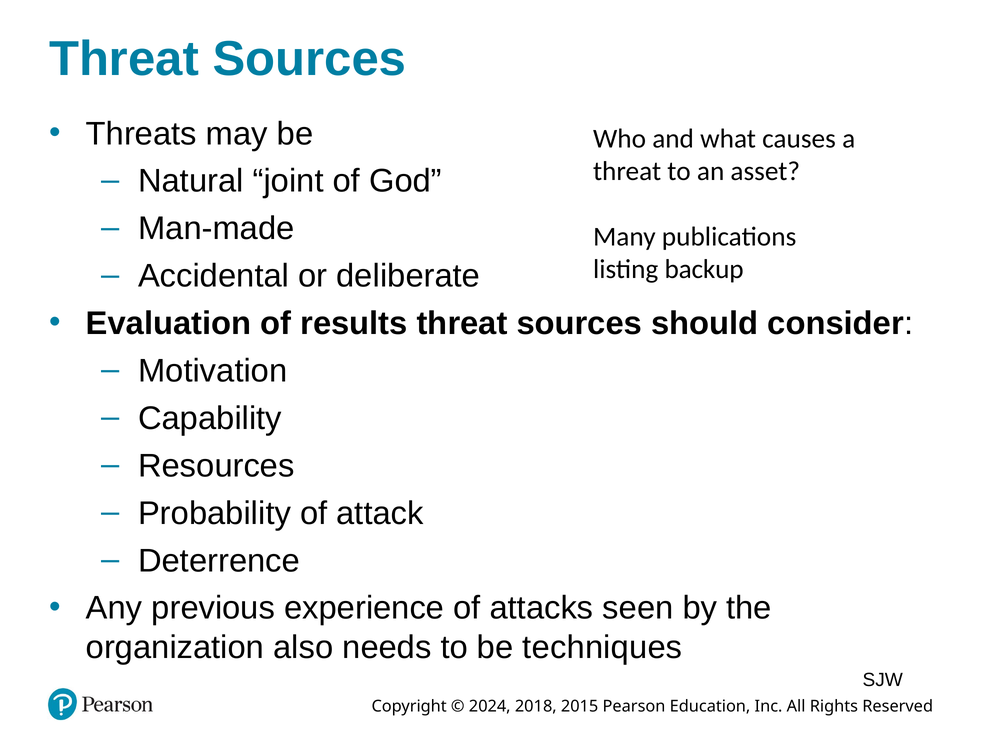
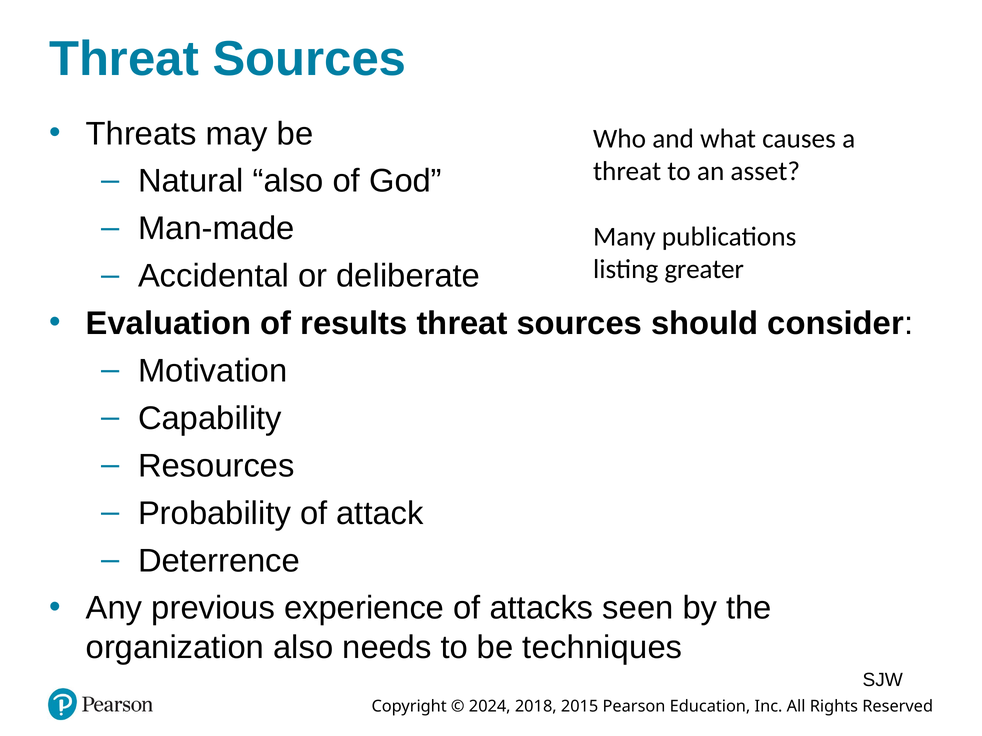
Natural joint: joint -> also
backup: backup -> greater
